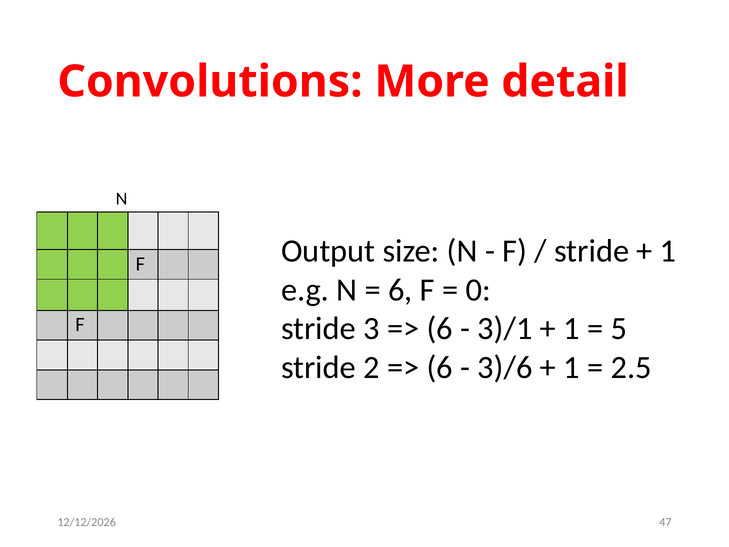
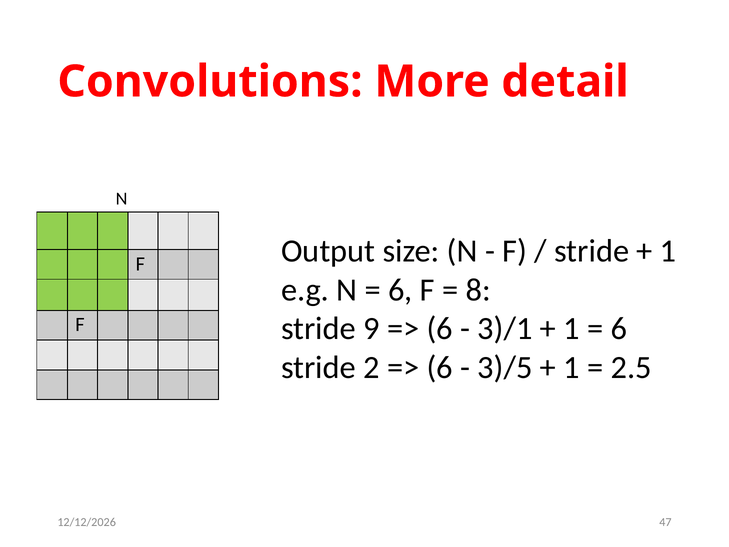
0: 0 -> 8
3: 3 -> 9
5 at (619, 329): 5 -> 6
3)/6: 3)/6 -> 3)/5
